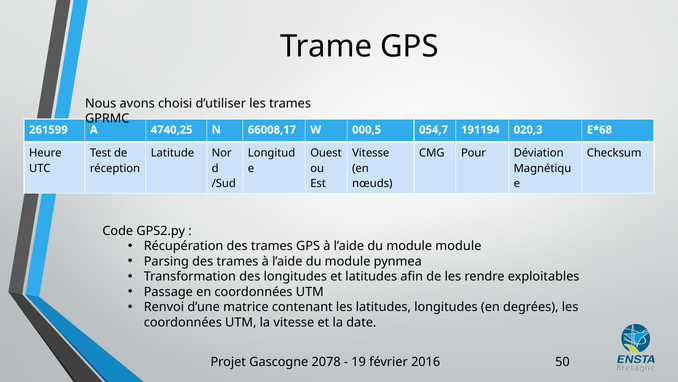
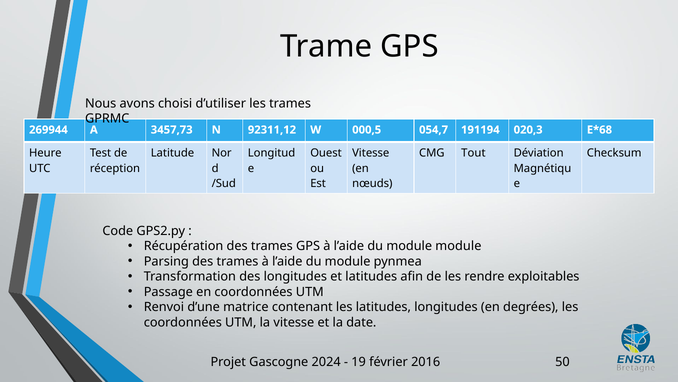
261599: 261599 -> 269944
4740,25: 4740,25 -> 3457,73
66008,17: 66008,17 -> 92311,12
Pour: Pour -> Tout
2078: 2078 -> 2024
